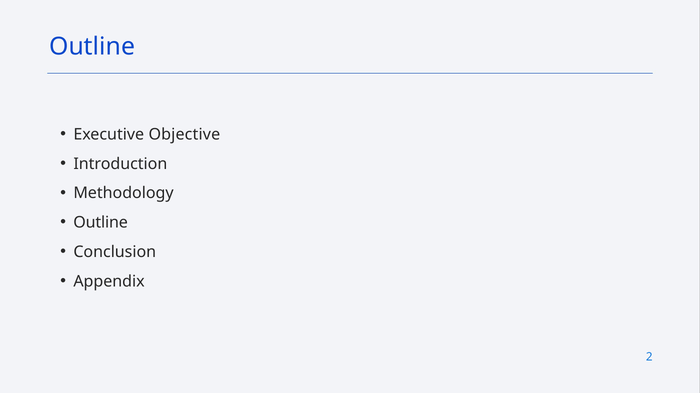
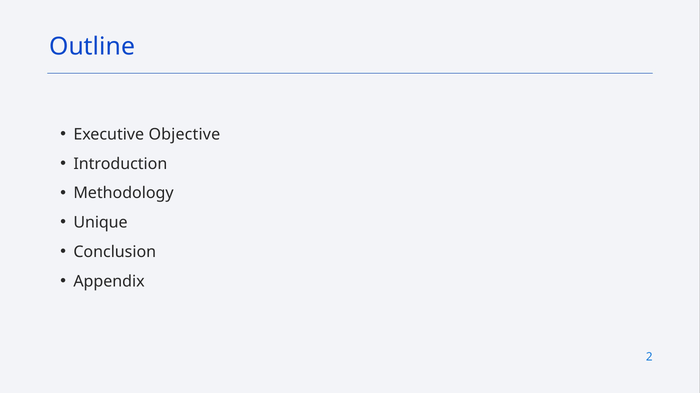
Outline at (101, 223): Outline -> Unique
